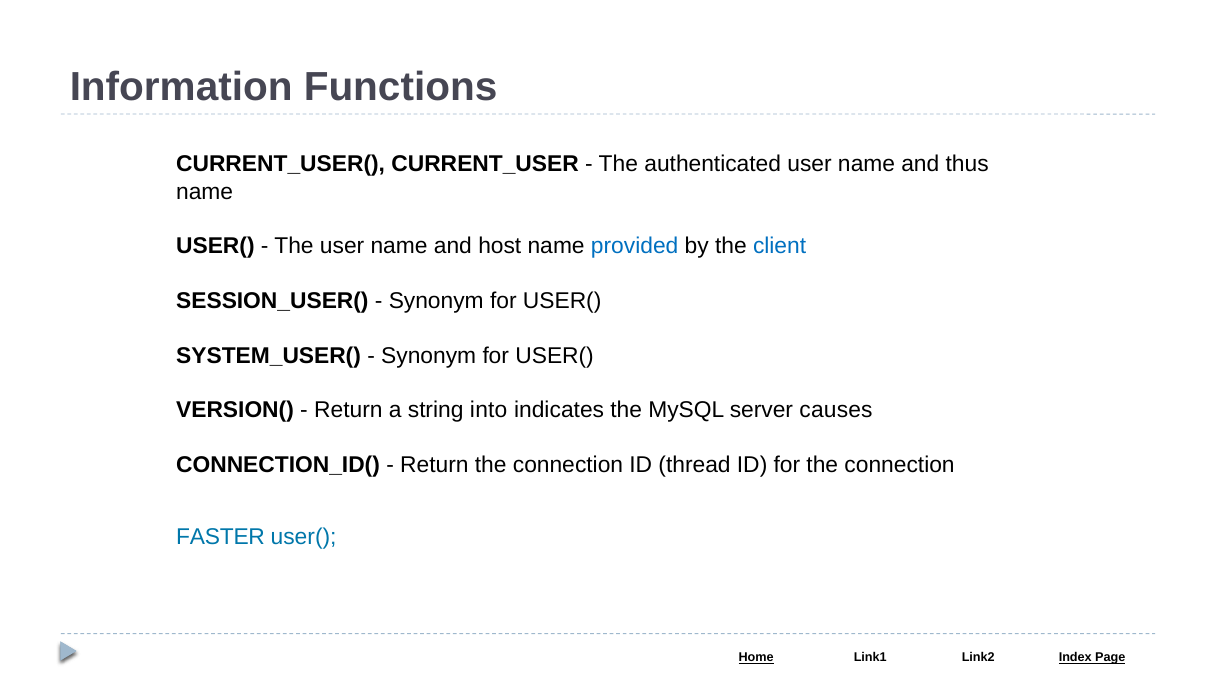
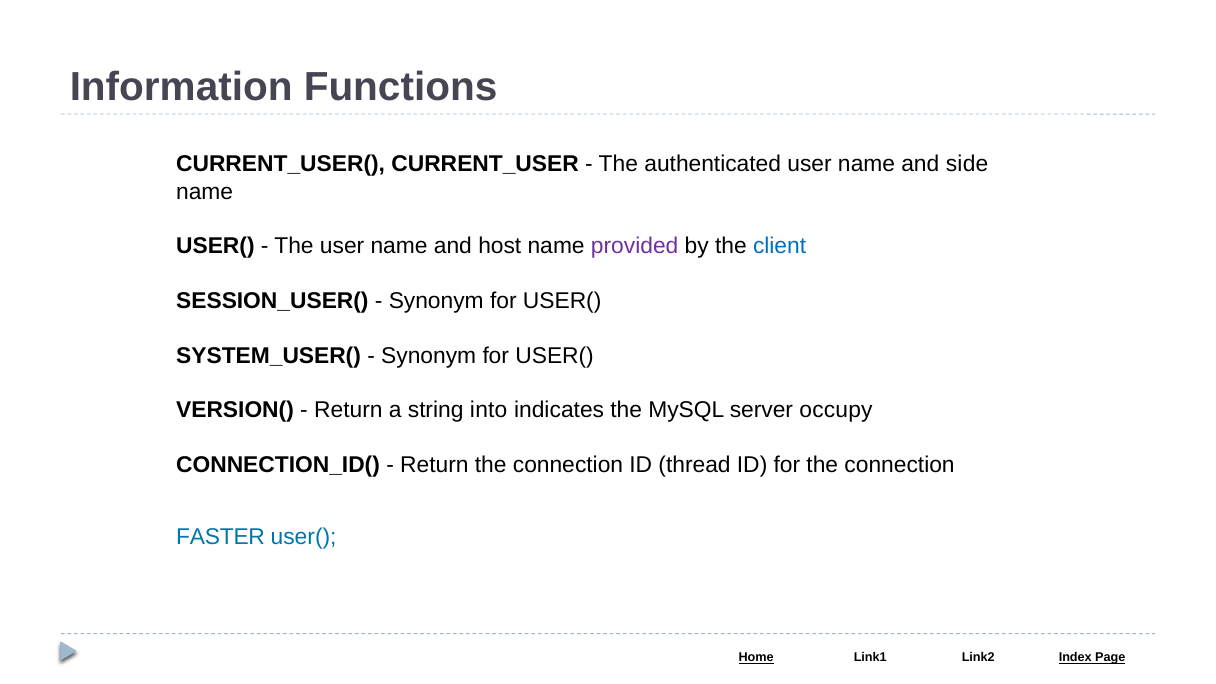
thus: thus -> side
provided colour: blue -> purple
causes: causes -> occupy
